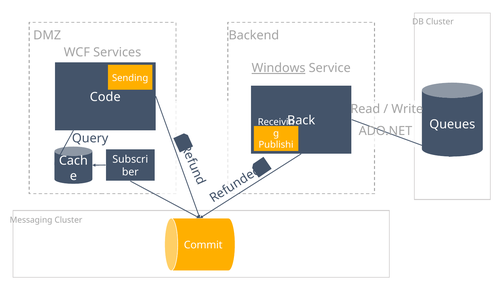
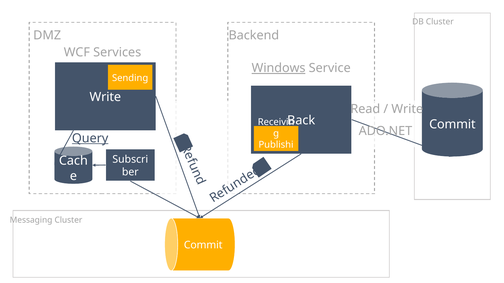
Code at (105, 97): Code -> Write
Queues at (452, 124): Queues -> Commit
Query underline: none -> present
